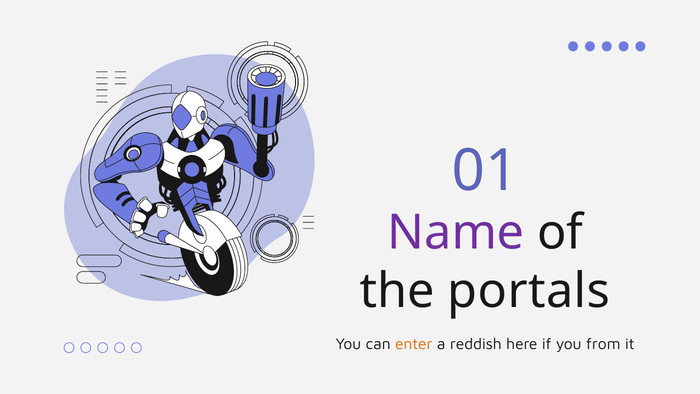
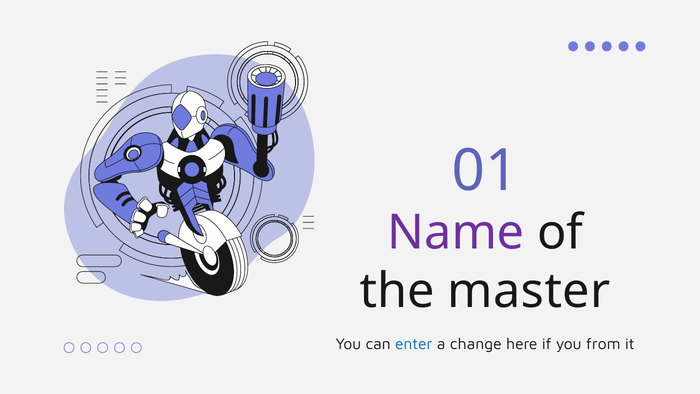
portals: portals -> master
enter colour: orange -> blue
reddish: reddish -> change
